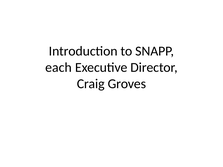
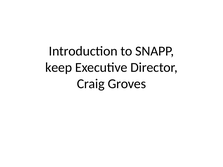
each: each -> keep
